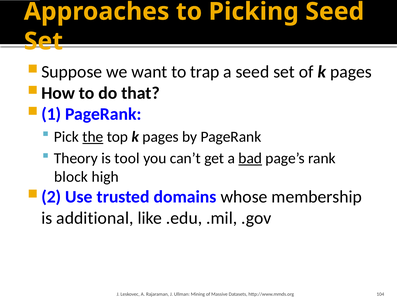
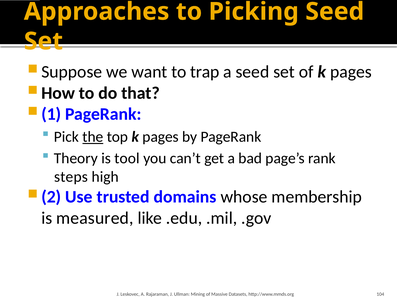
bad underline: present -> none
block: block -> steps
additional: additional -> measured
